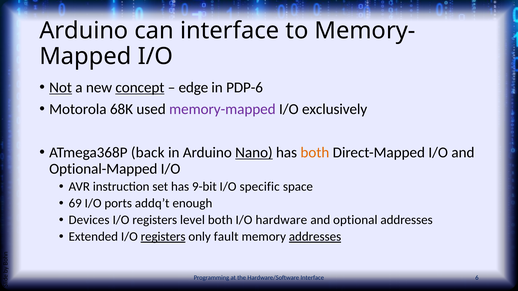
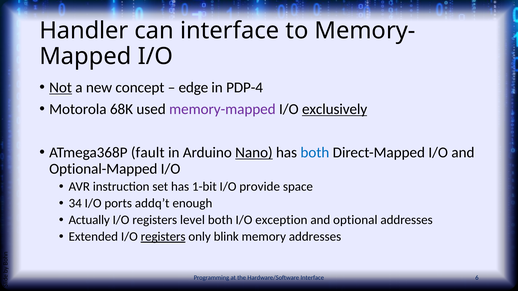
Arduino at (84, 31): Arduino -> Handler
concept underline: present -> none
PDP-6: PDP-6 -> PDP-4
exclusively underline: none -> present
back: back -> fault
both at (315, 153) colour: orange -> blue
9-bit: 9-bit -> 1-bit
specific: specific -> provide
69: 69 -> 34
Devices: Devices -> Actually
hardware: hardware -> exception
fault: fault -> blink
addresses at (315, 237) underline: present -> none
